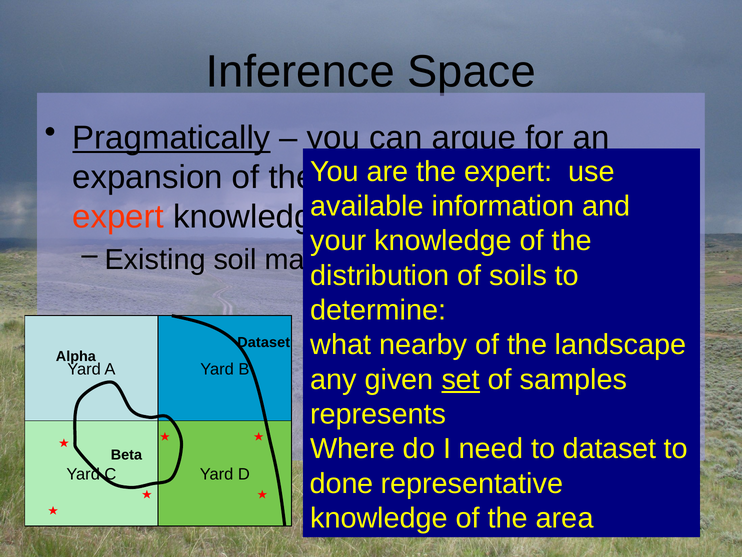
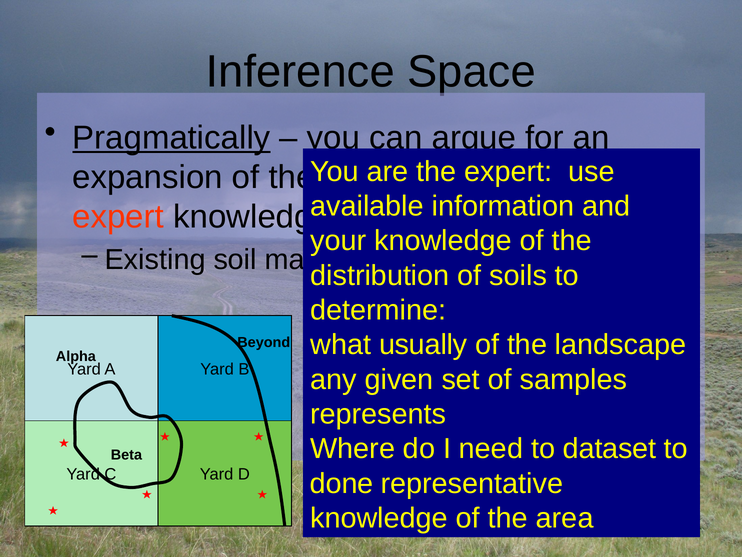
nearby: nearby -> usually
Dataset at (264, 342): Dataset -> Beyond
set underline: present -> none
